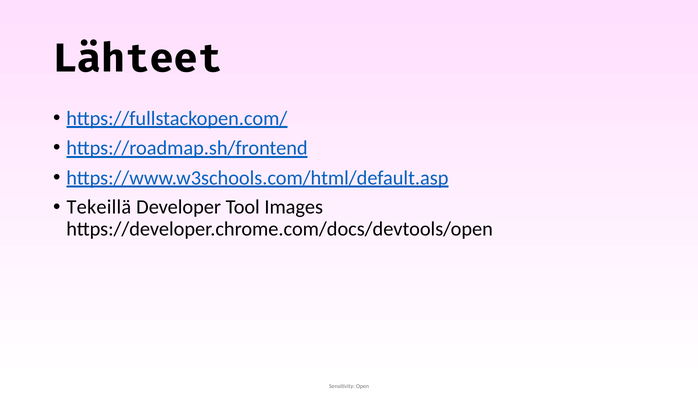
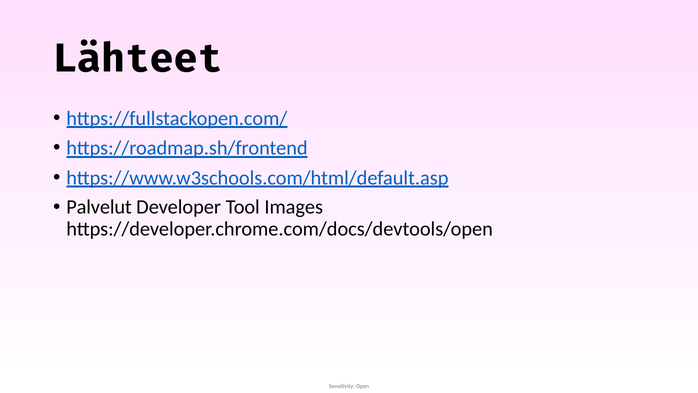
Tekeillä: Tekeillä -> Palvelut
